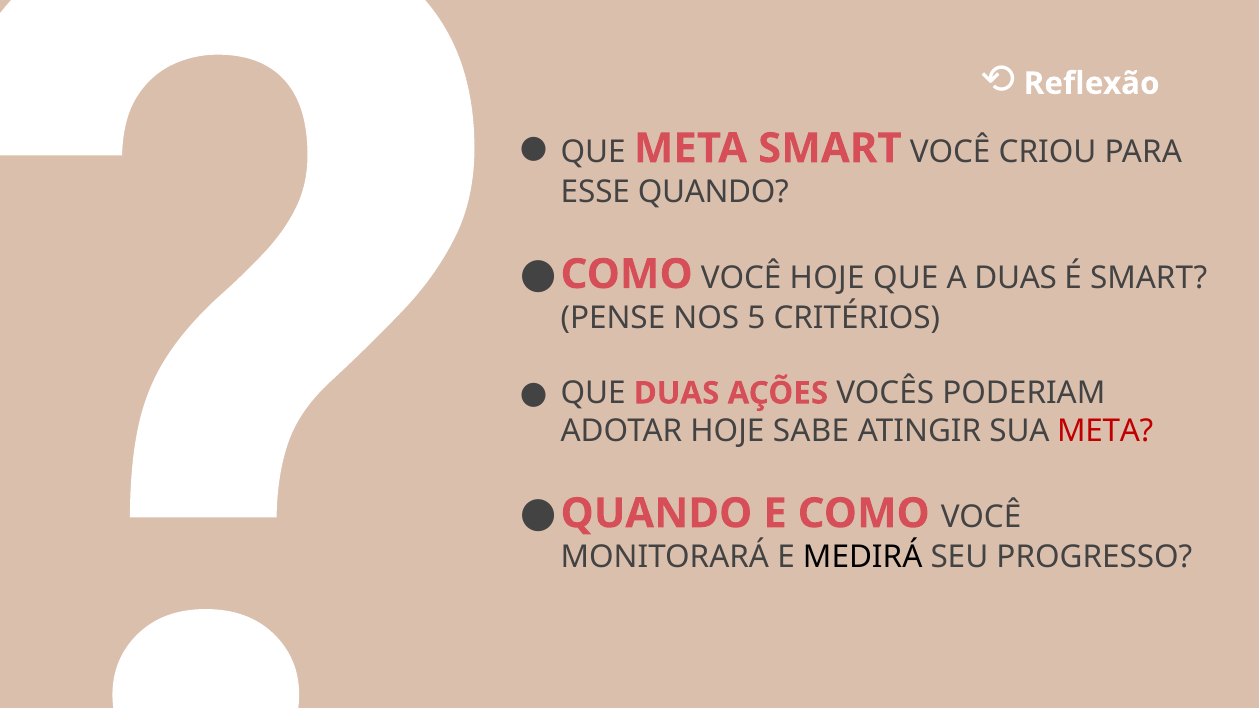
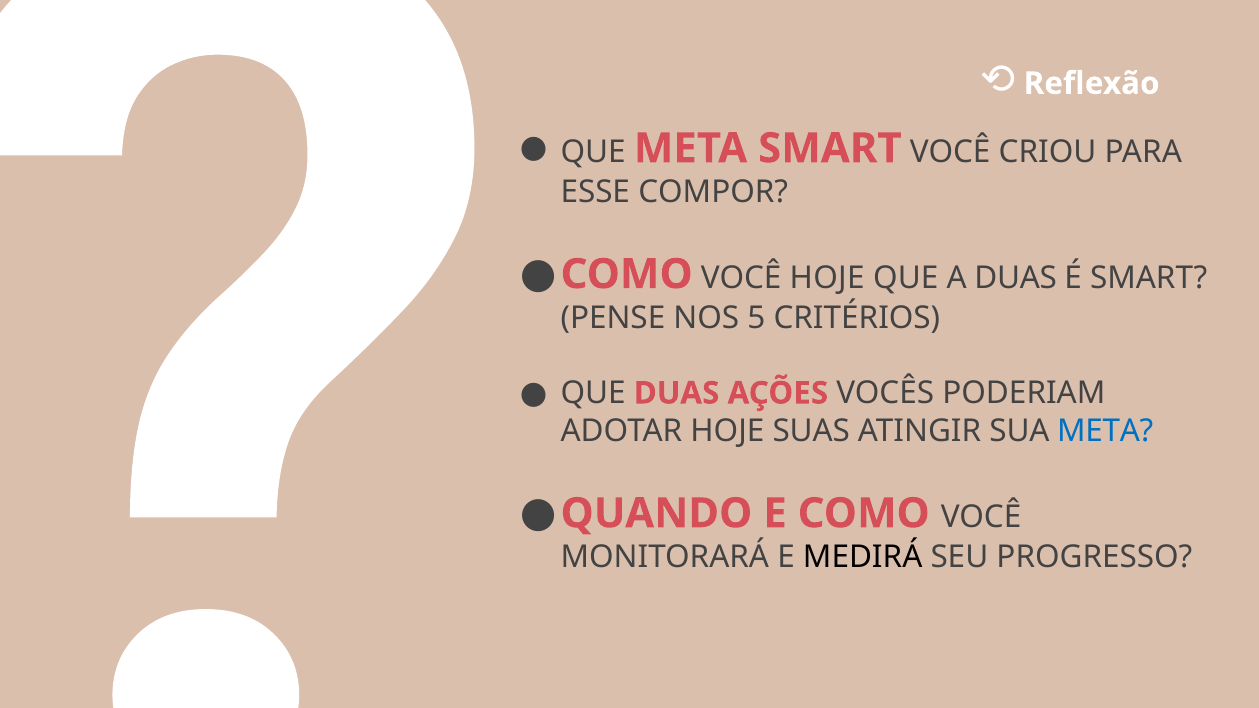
ESSE QUANDO: QUANDO -> COMPOR
SABE: SABE -> SUAS
META at (1105, 431) colour: red -> blue
